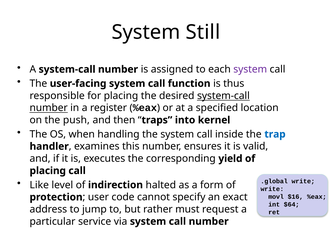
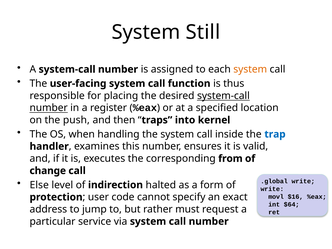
system at (250, 69) colour: purple -> orange
yield: yield -> from
placing at (48, 171): placing -> change
Like: Like -> Else
